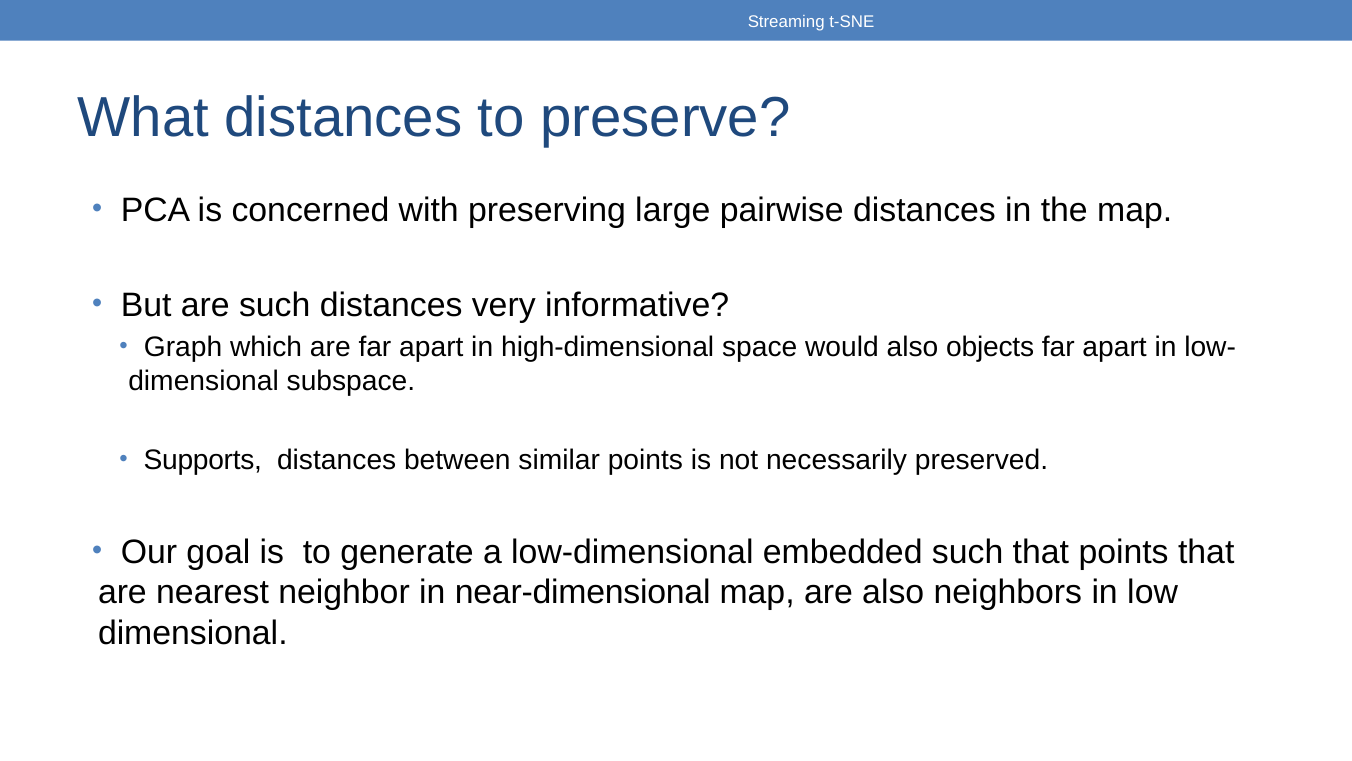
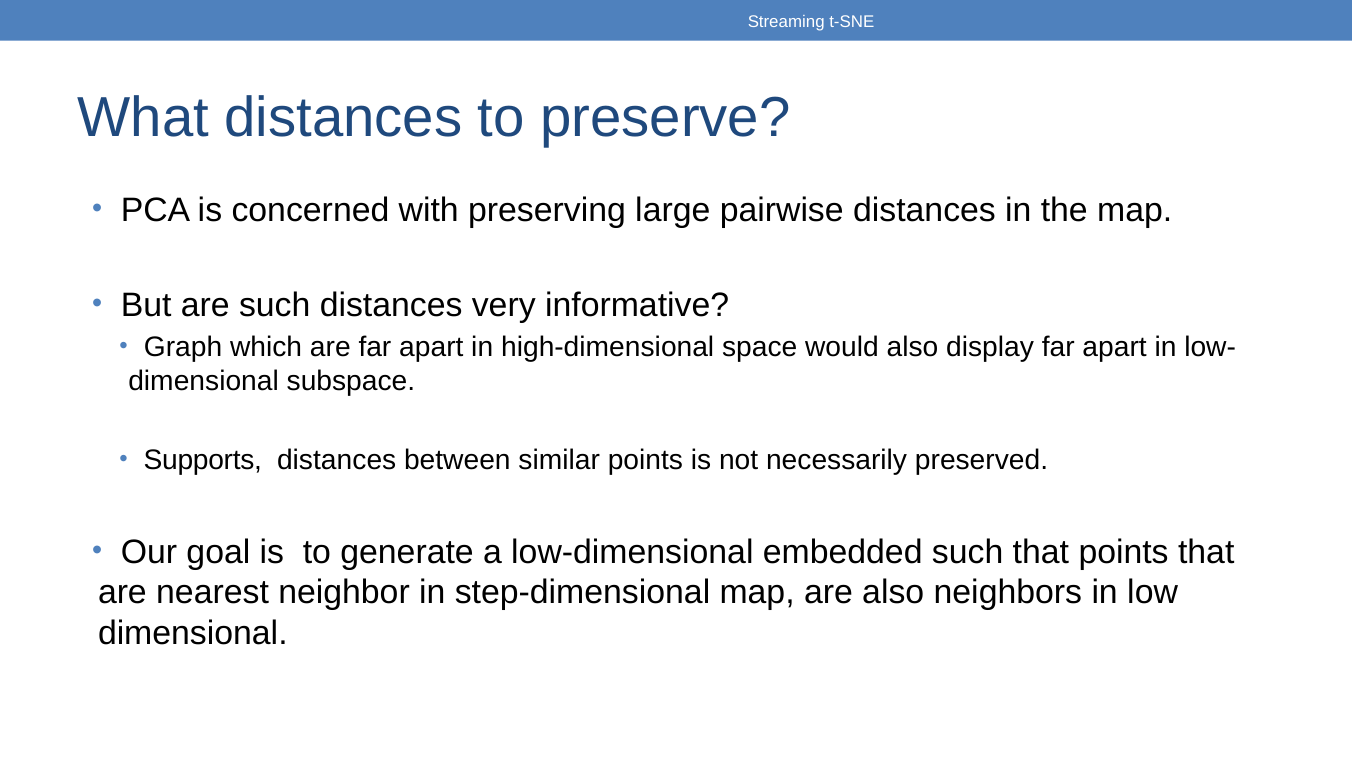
objects: objects -> display
near-dimensional: near-dimensional -> step-dimensional
